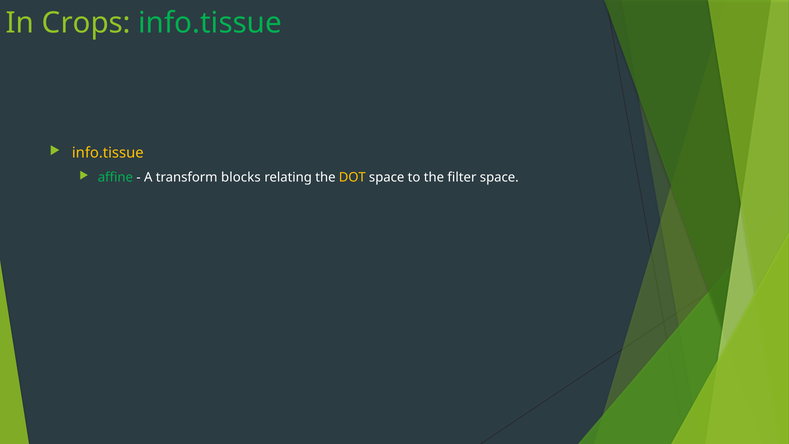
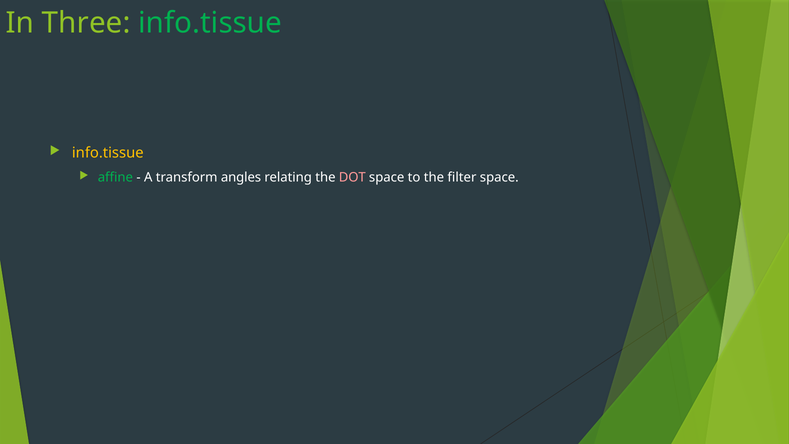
Crops: Crops -> Three
blocks: blocks -> angles
DOT colour: yellow -> pink
